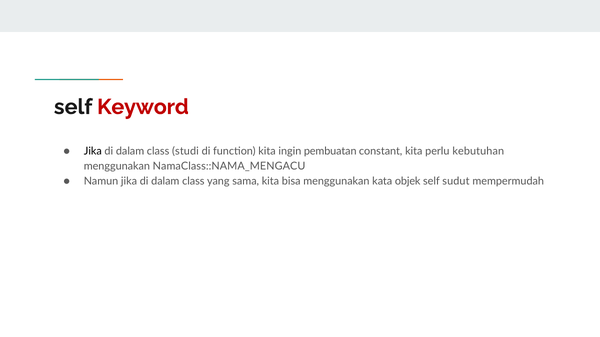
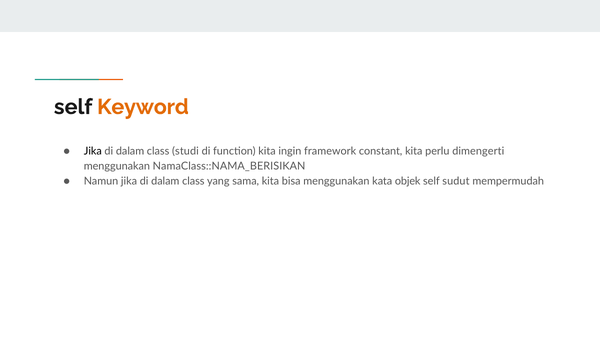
Keyword colour: red -> orange
pembuatan: pembuatan -> framework
kebutuhan: kebutuhan -> dimengerti
NamaClass::NAMA_MENGACU: NamaClass::NAMA_MENGACU -> NamaClass::NAMA_BERISIKAN
